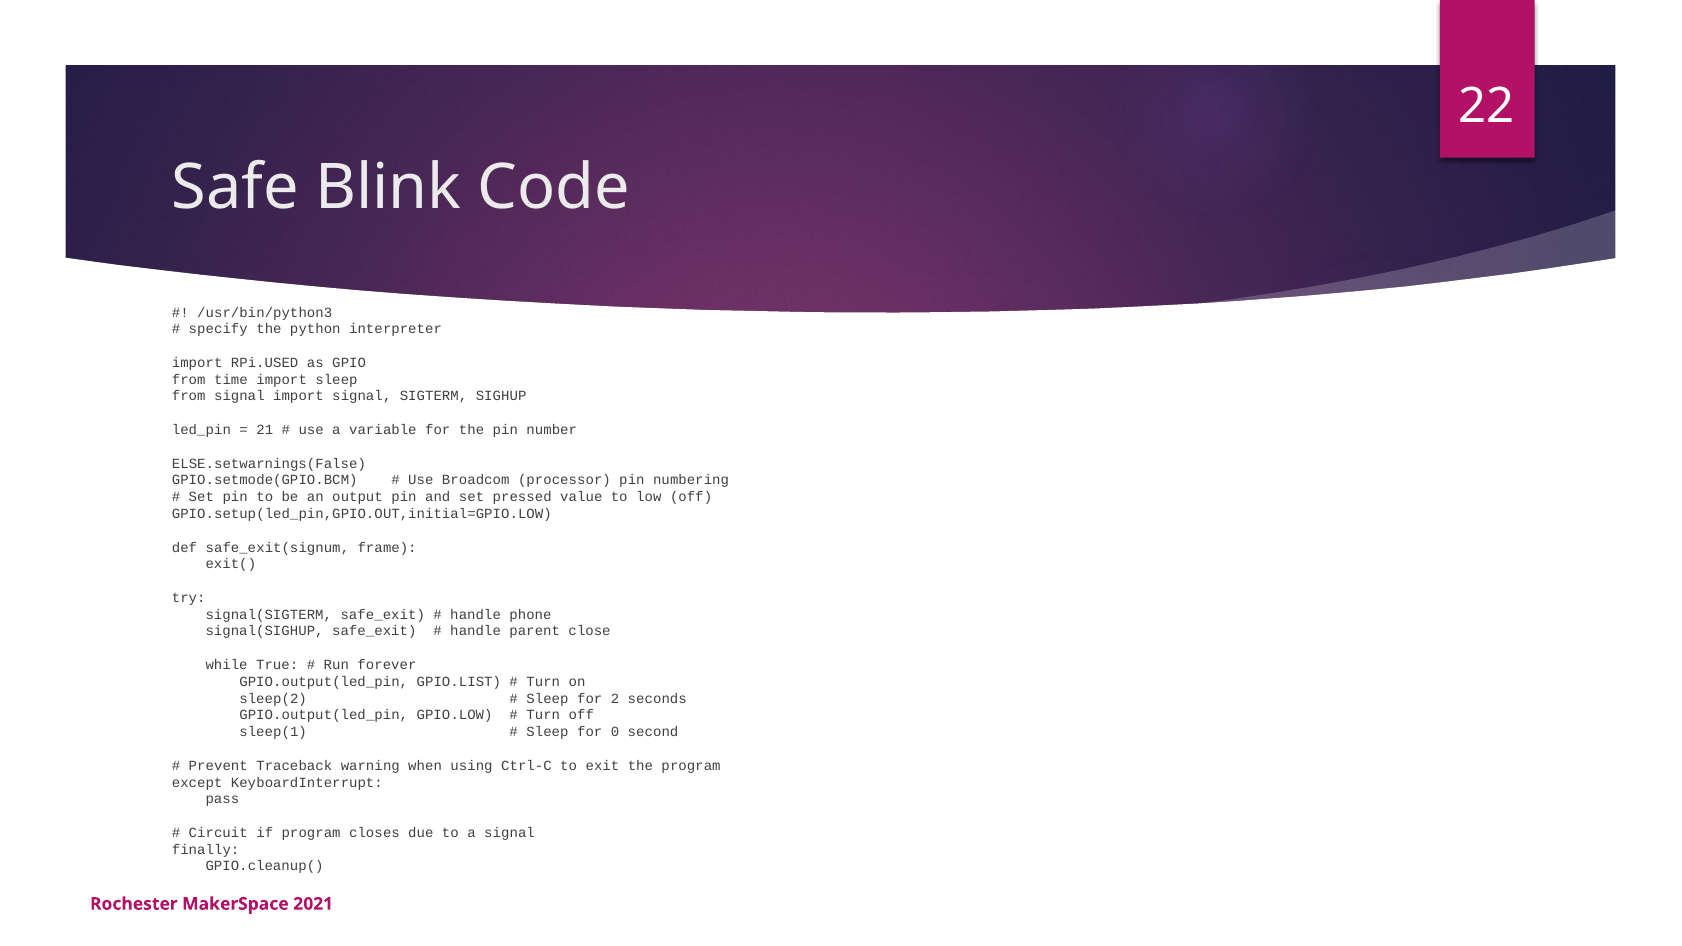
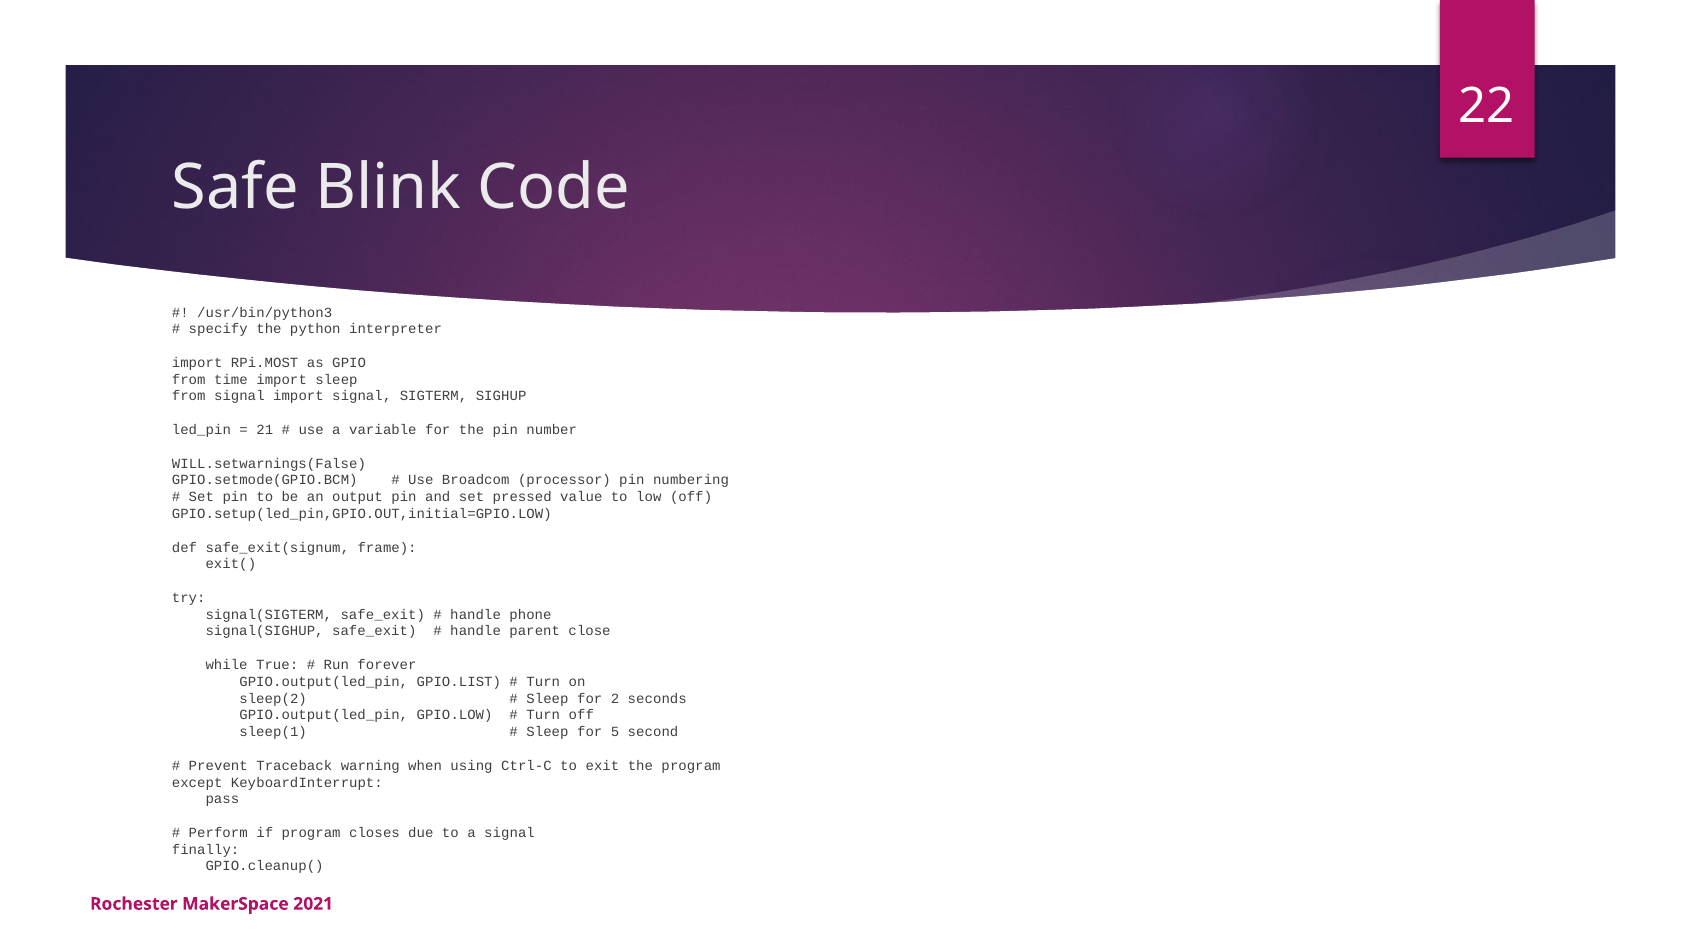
RPi.USED: RPi.USED -> RPi.MOST
ELSE.setwarnings(False: ELSE.setwarnings(False -> WILL.setwarnings(False
0: 0 -> 5
Circuit: Circuit -> Perform
